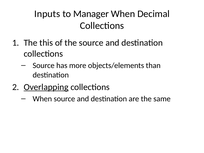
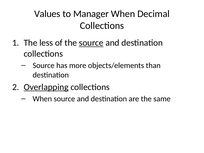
Inputs: Inputs -> Values
this: this -> less
source at (91, 43) underline: none -> present
